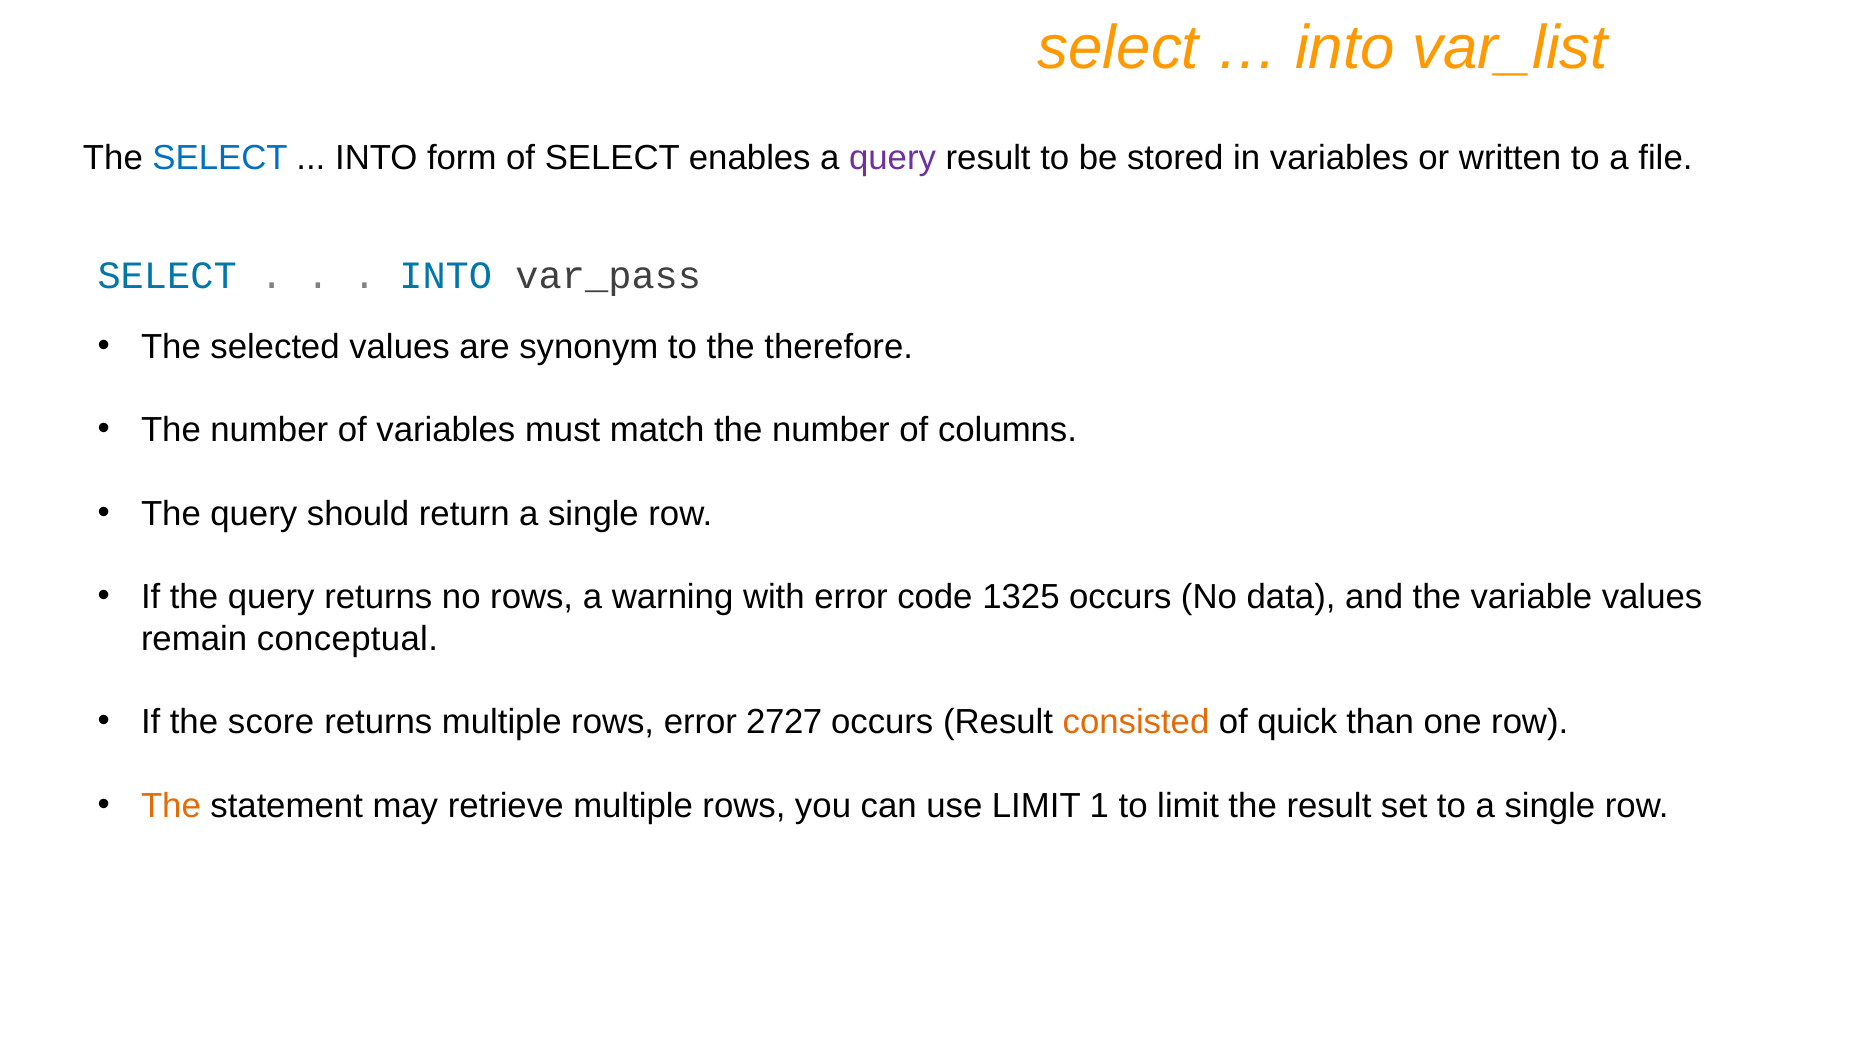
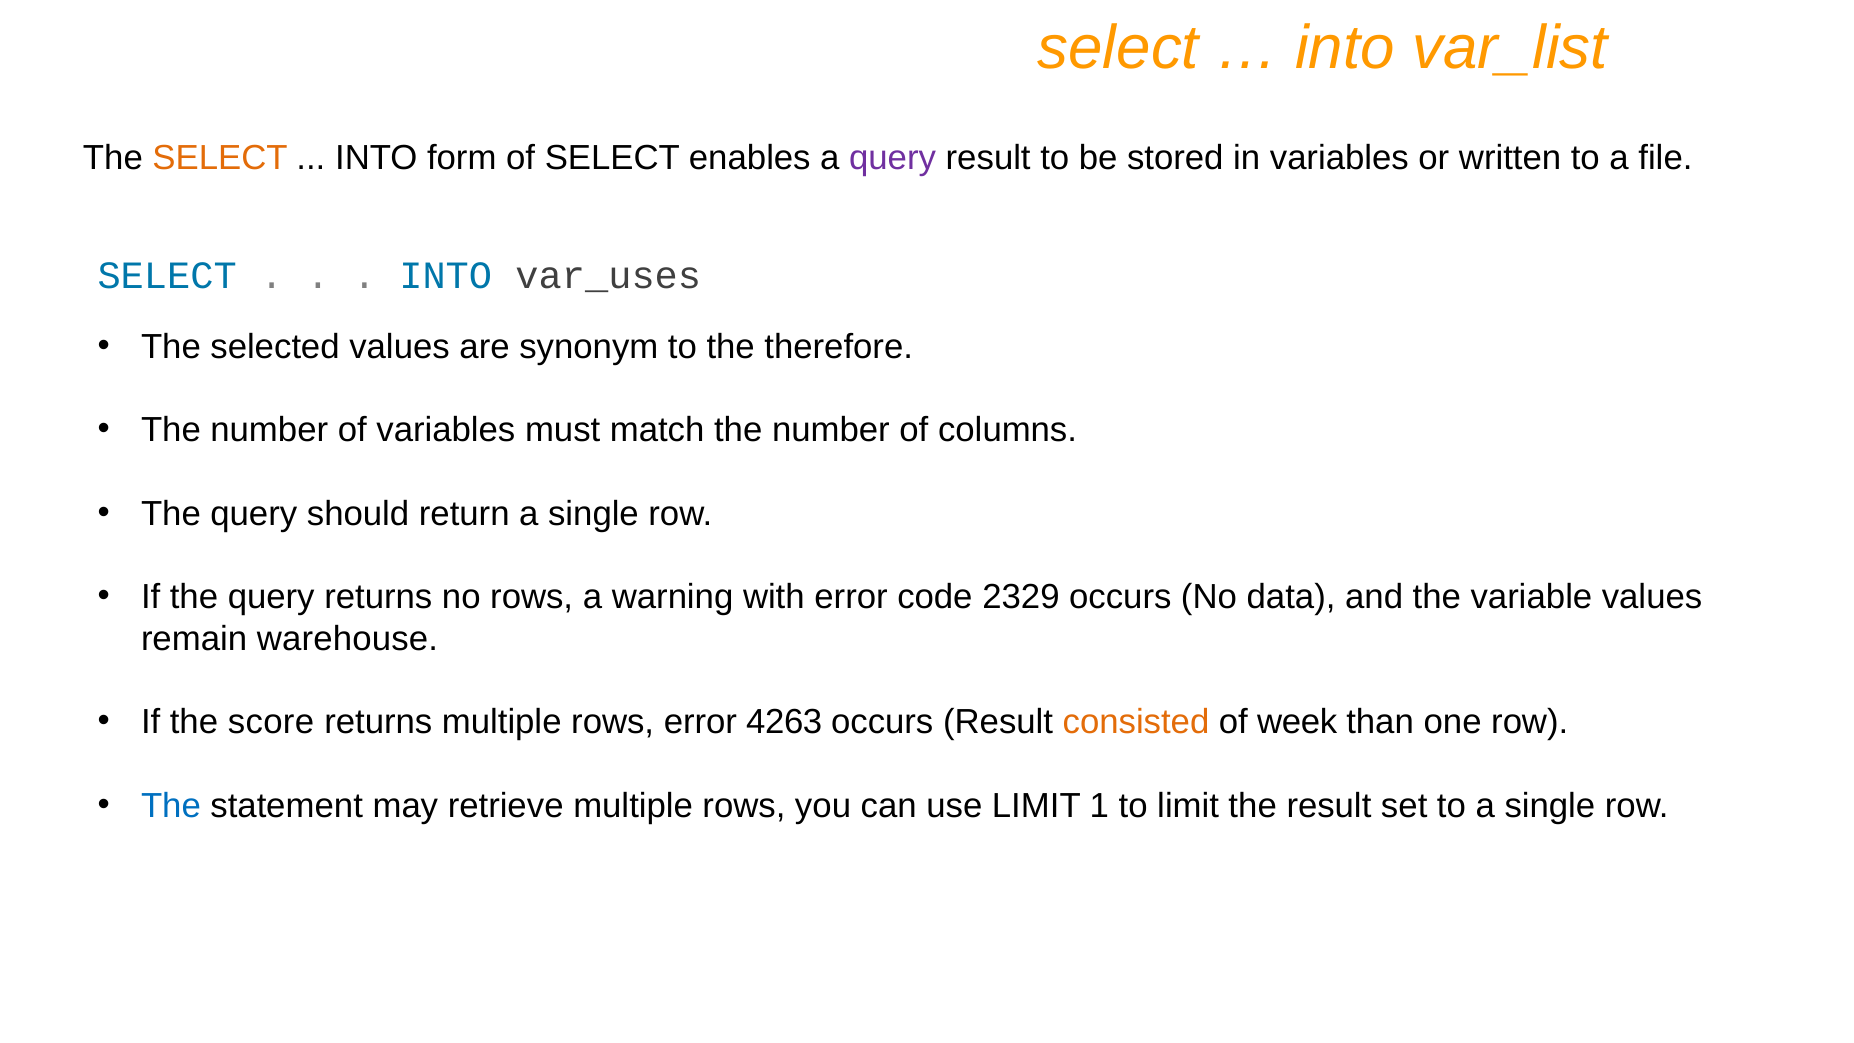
SELECT at (220, 158) colour: blue -> orange
var_pass: var_pass -> var_uses
1325: 1325 -> 2329
conceptual: conceptual -> warehouse
2727: 2727 -> 4263
quick: quick -> week
The at (171, 806) colour: orange -> blue
